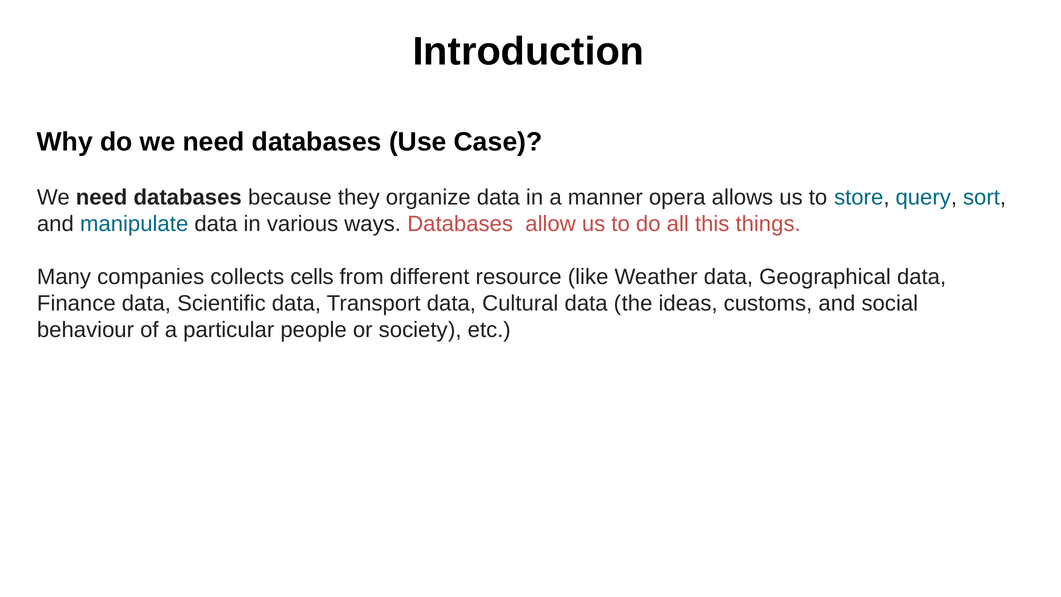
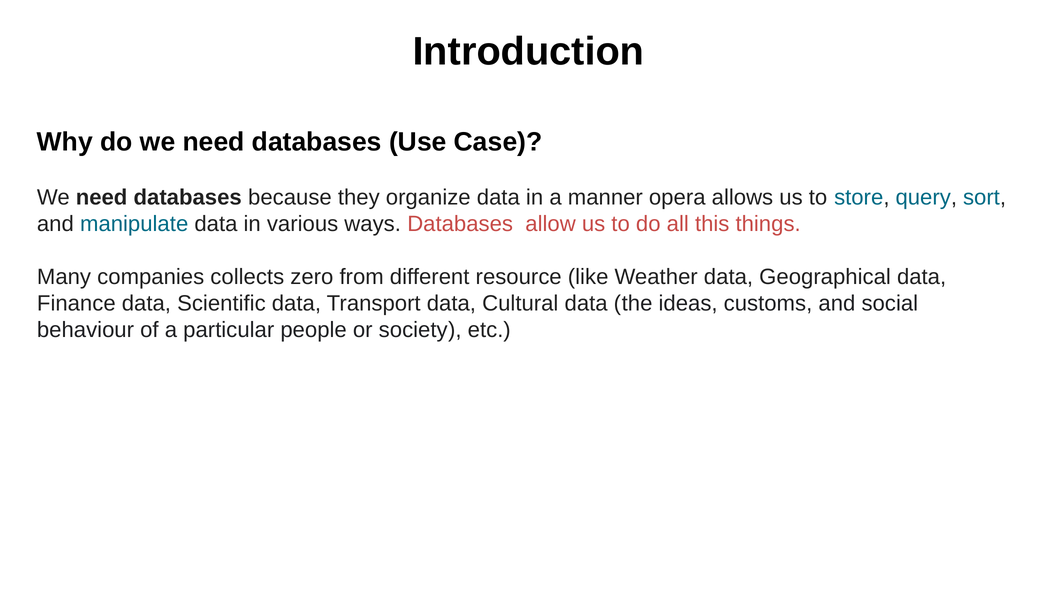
cells: cells -> zero
